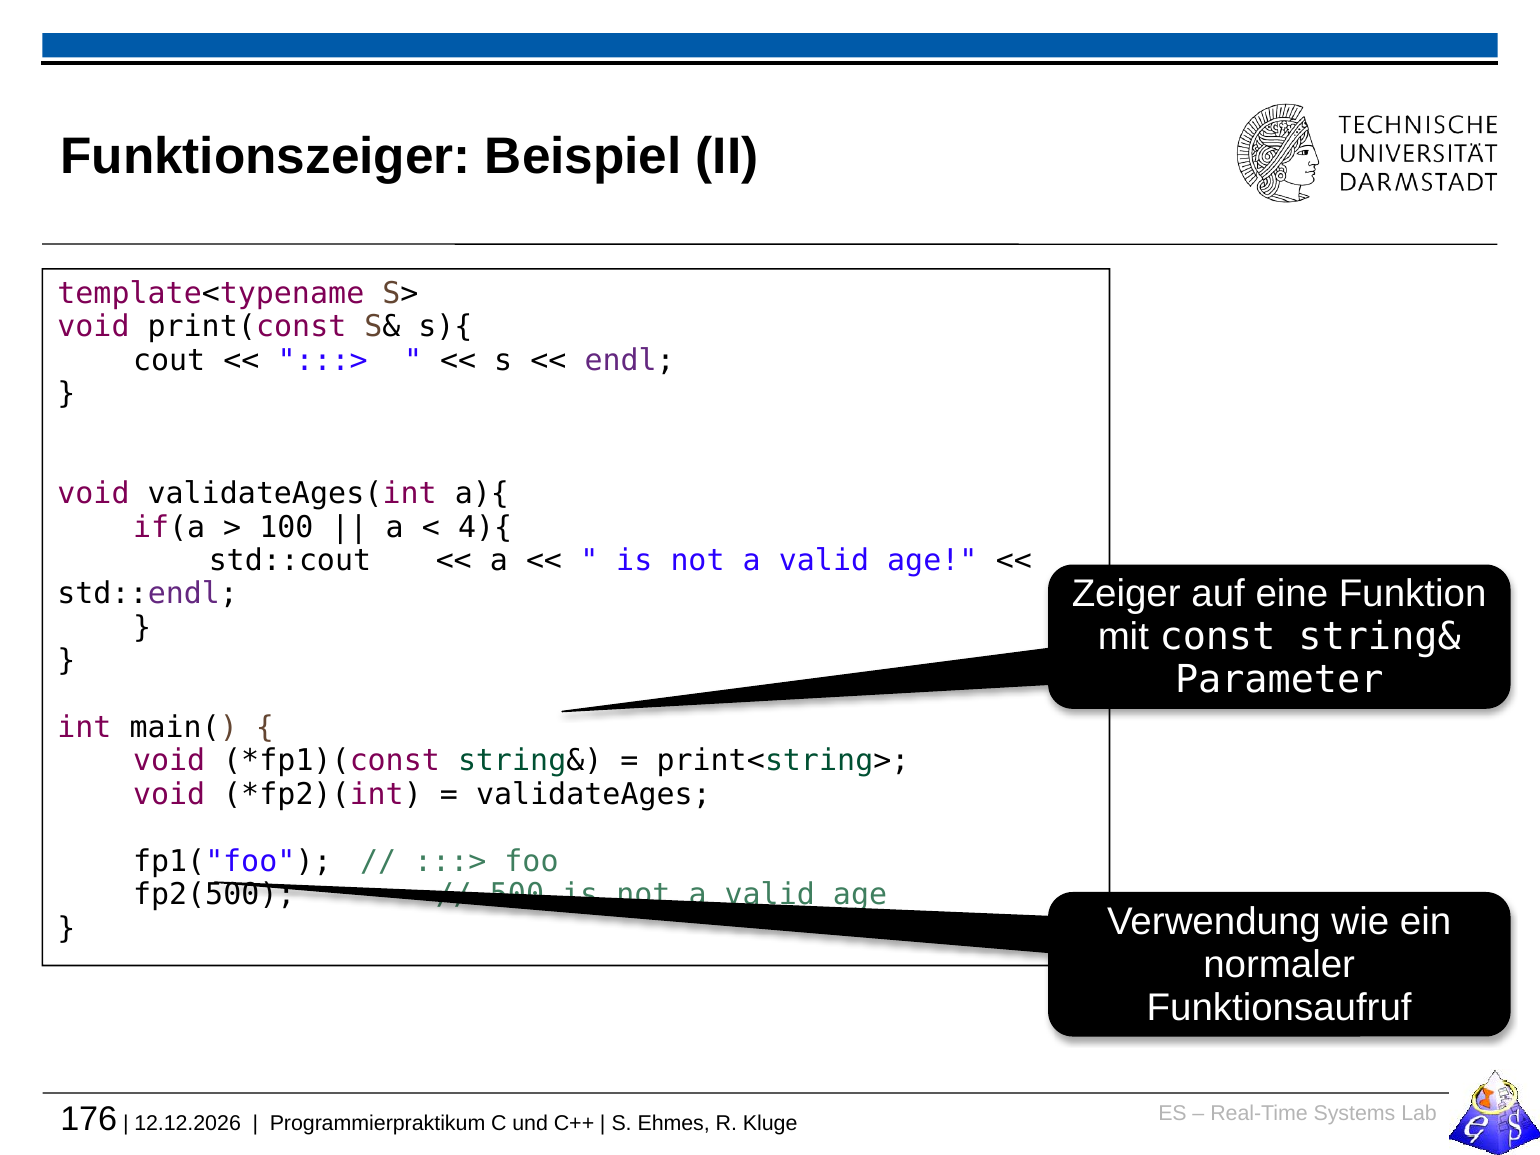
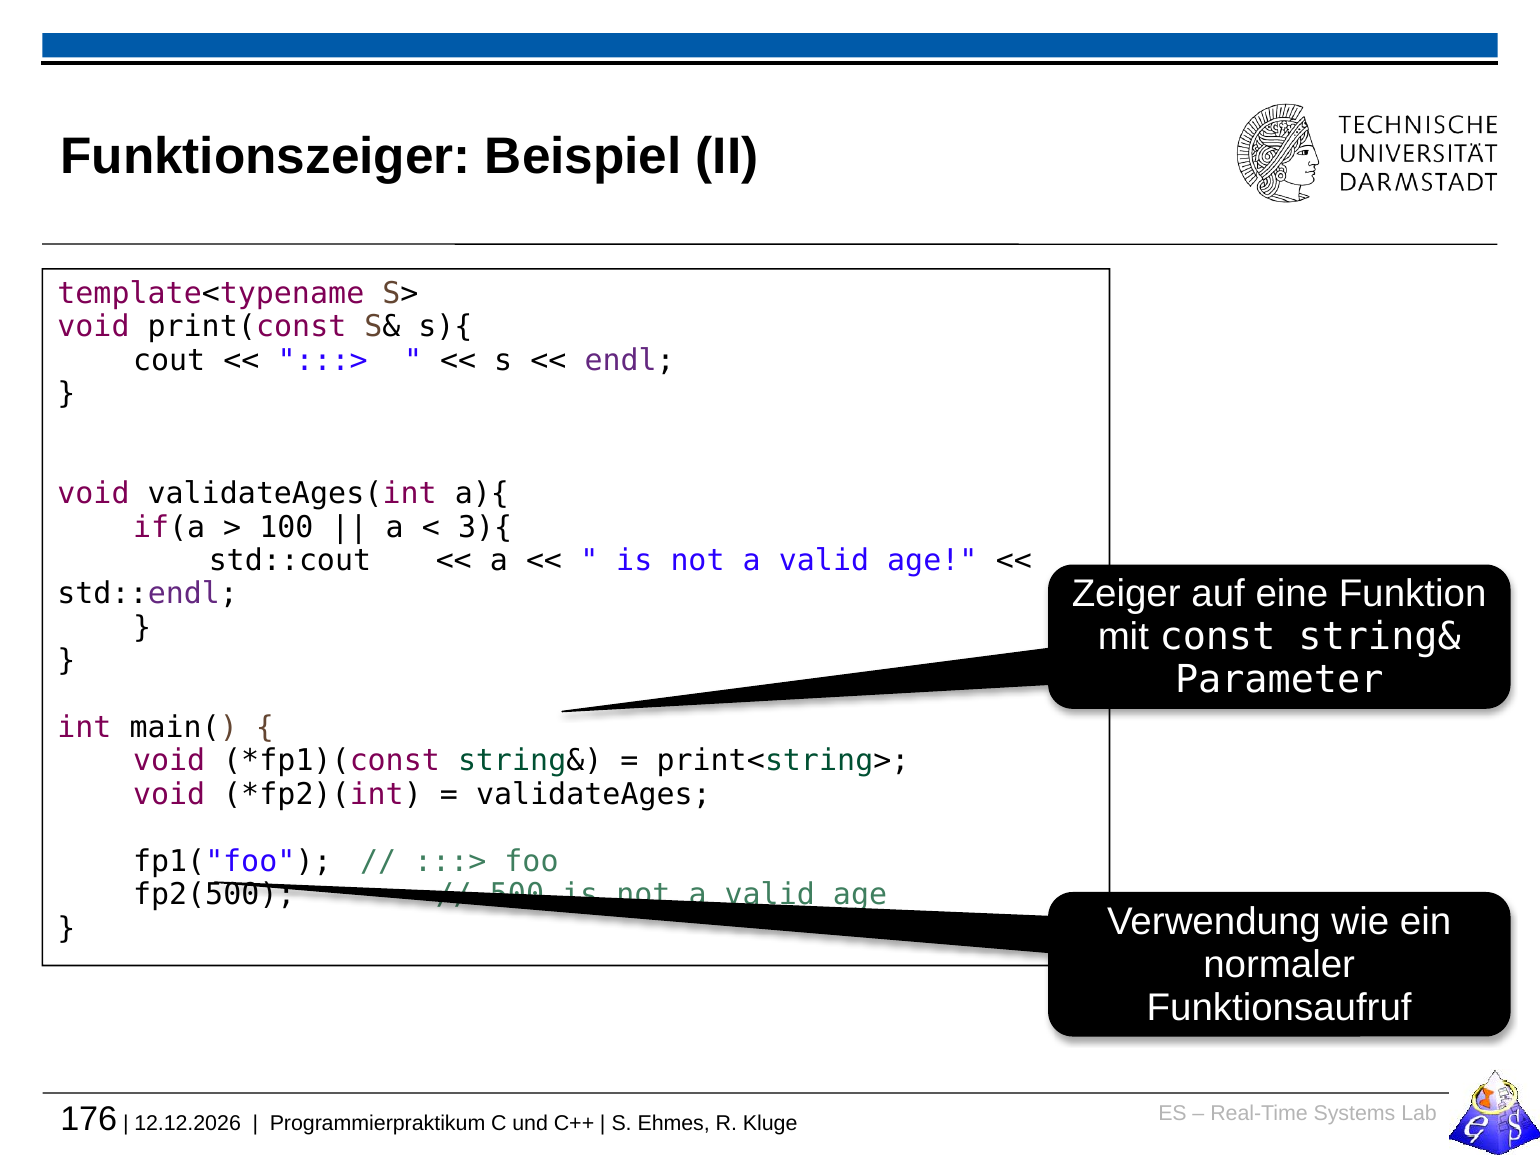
4){: 4){ -> 3){
